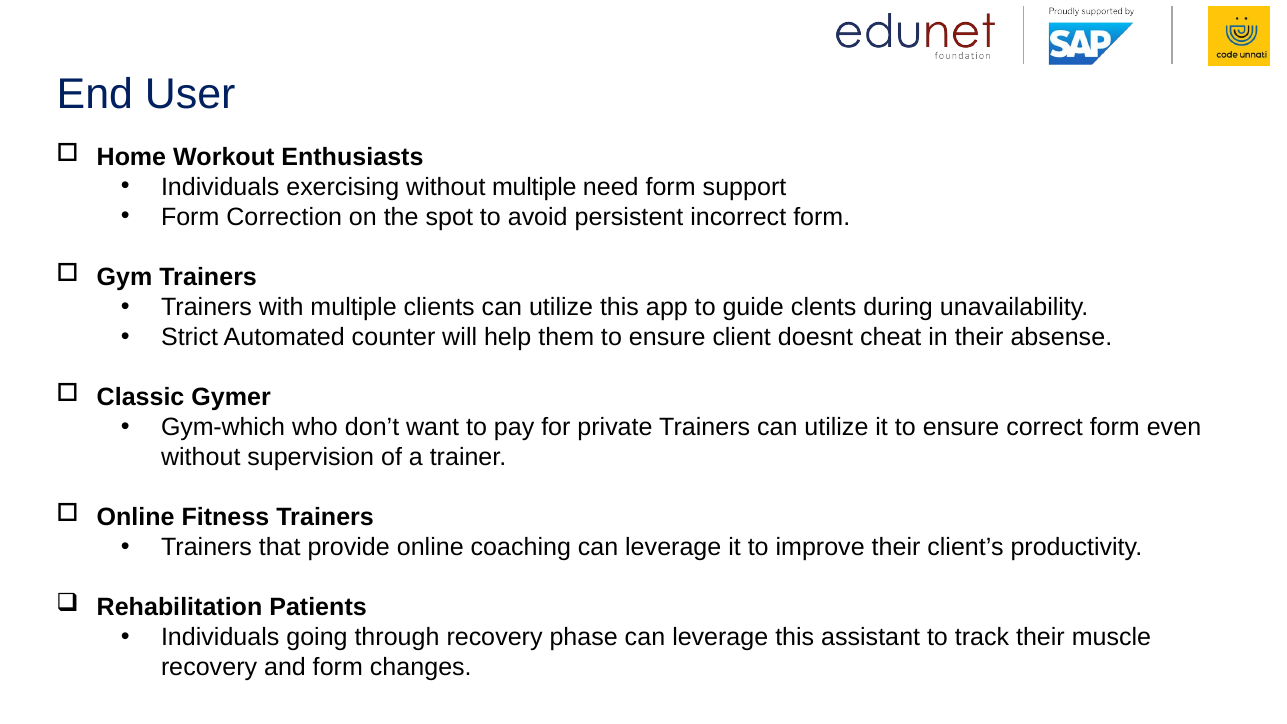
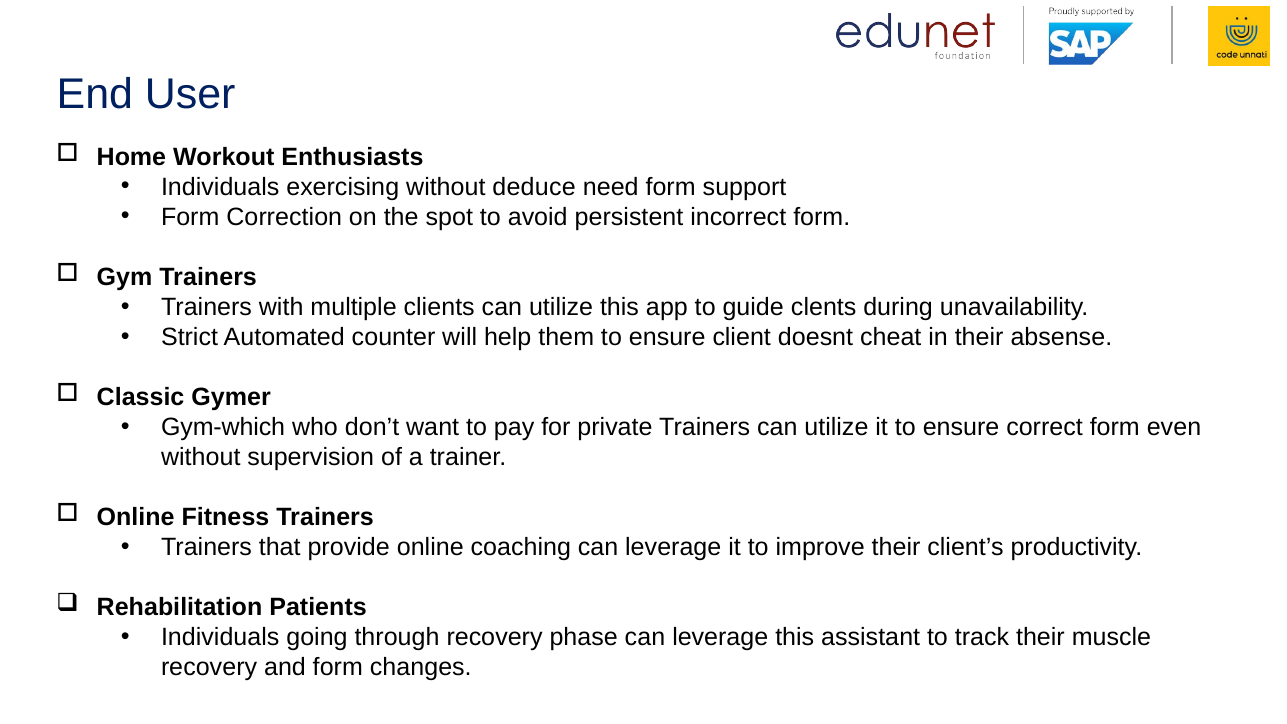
without multiple: multiple -> deduce
